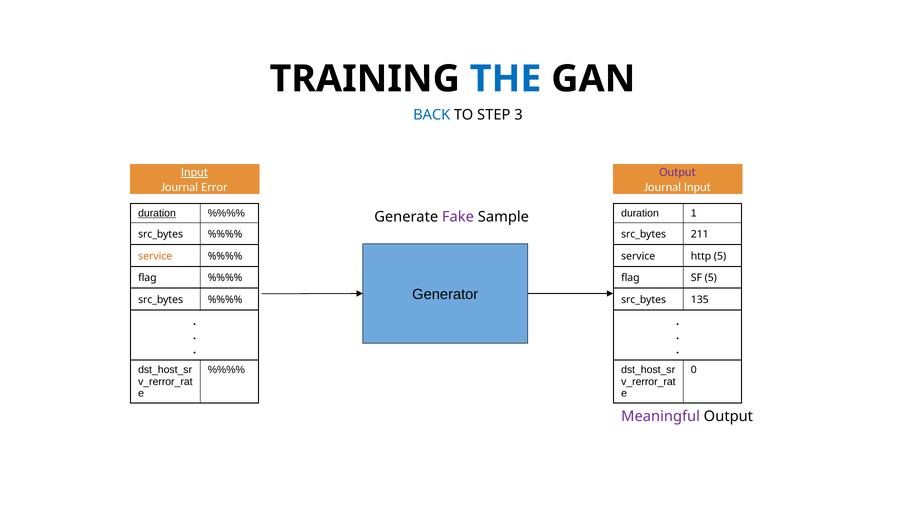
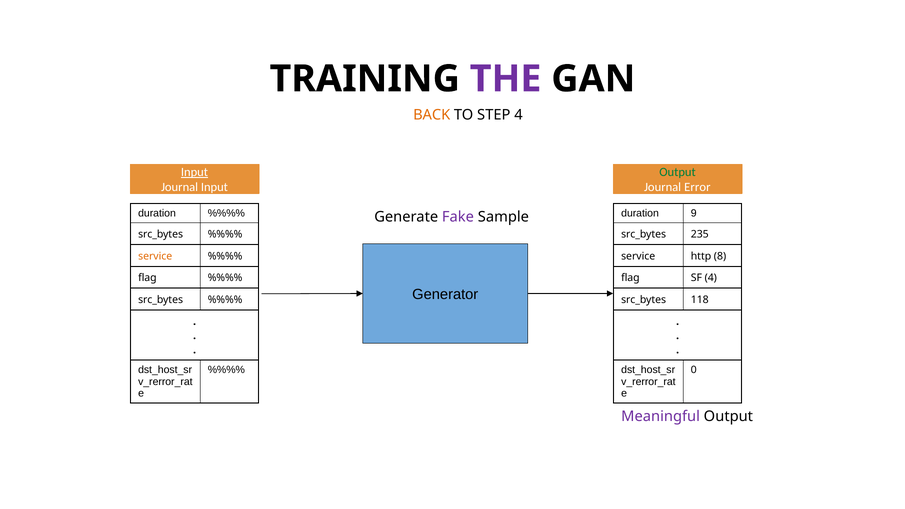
THE colour: blue -> purple
BACK colour: blue -> orange
STEP 3: 3 -> 4
Output at (678, 172) colour: purple -> green
Journal Error: Error -> Input
Journal Input: Input -> Error
duration at (157, 213) underline: present -> none
1: 1 -> 9
211: 211 -> 235
http 5: 5 -> 8
SF 5: 5 -> 4
135: 135 -> 118
